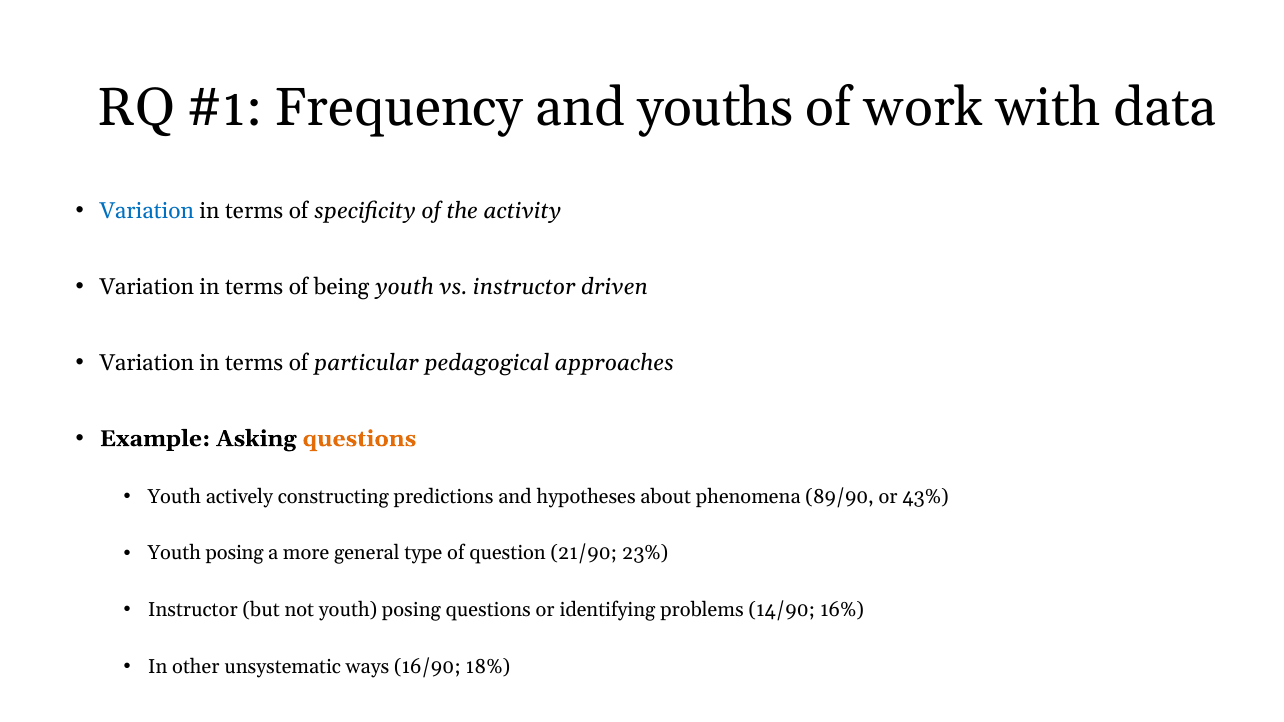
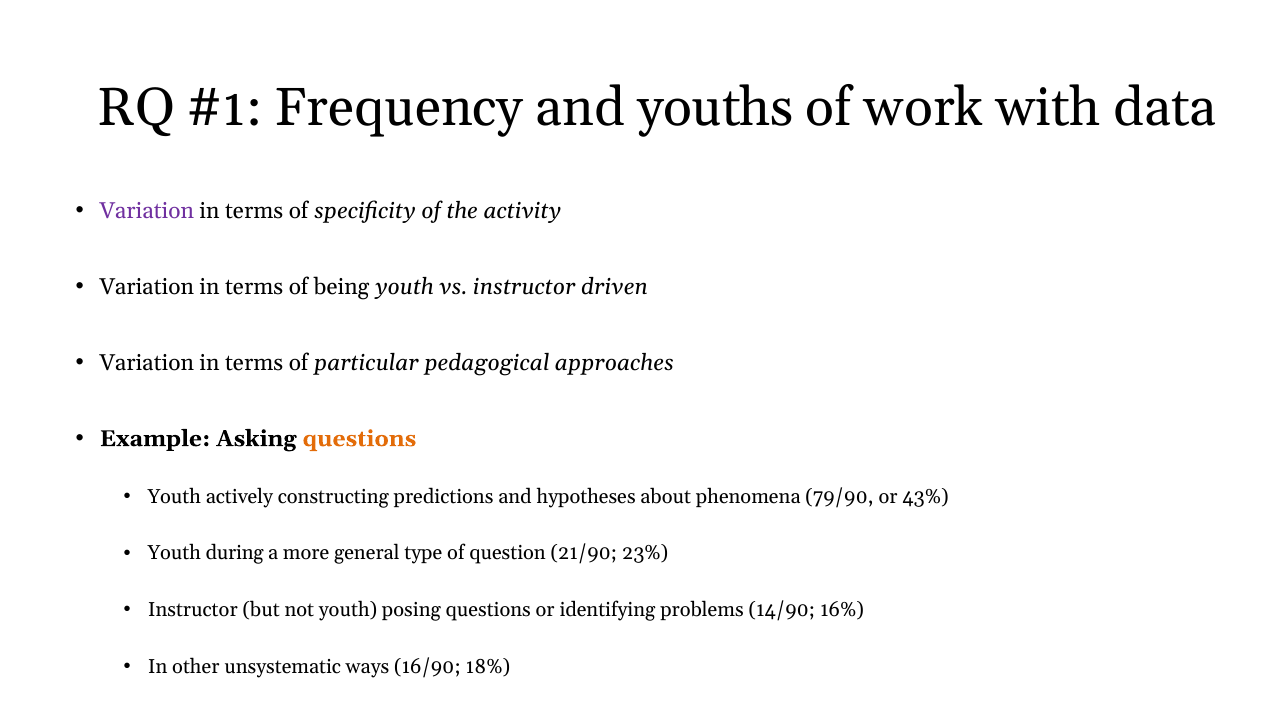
Variation at (147, 211) colour: blue -> purple
89/90: 89/90 -> 79/90
posing at (235, 554): posing -> during
